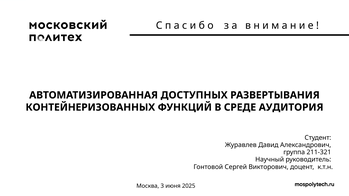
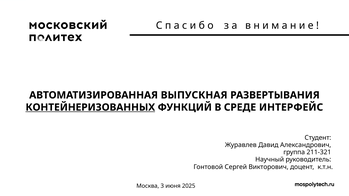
ДОСТУПНЫХ: ДОСТУПНЫХ -> ВЫПУСКНАЯ
КОНТЕЙНЕРИЗОВАННЫХ underline: none -> present
АУДИТОРИЯ: АУДИТОРИЯ -> ИНТЕРФЕЙС
